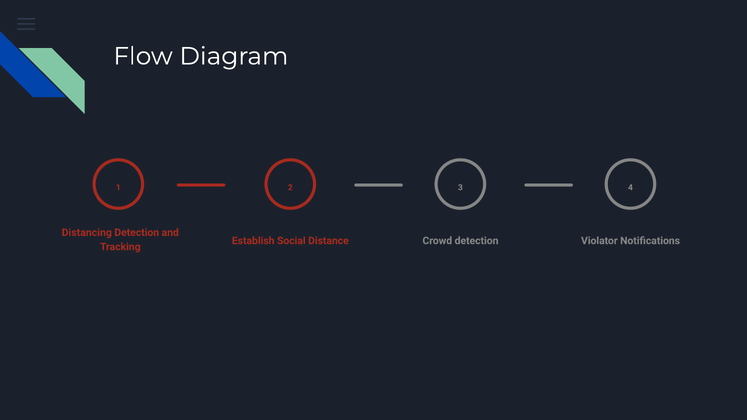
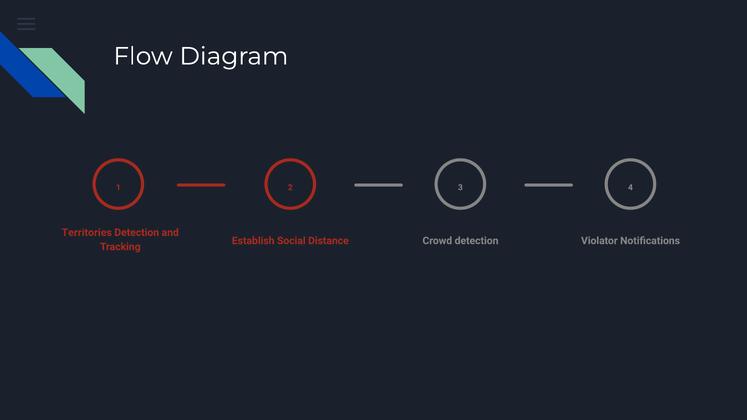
Distancing: Distancing -> Territories
